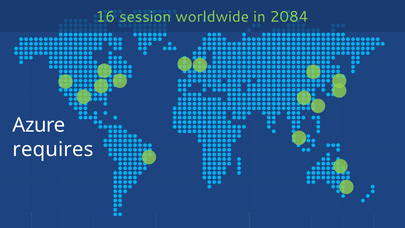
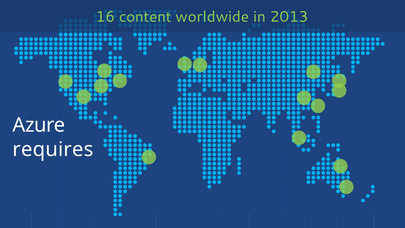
session: session -> content
2084: 2084 -> 2013
